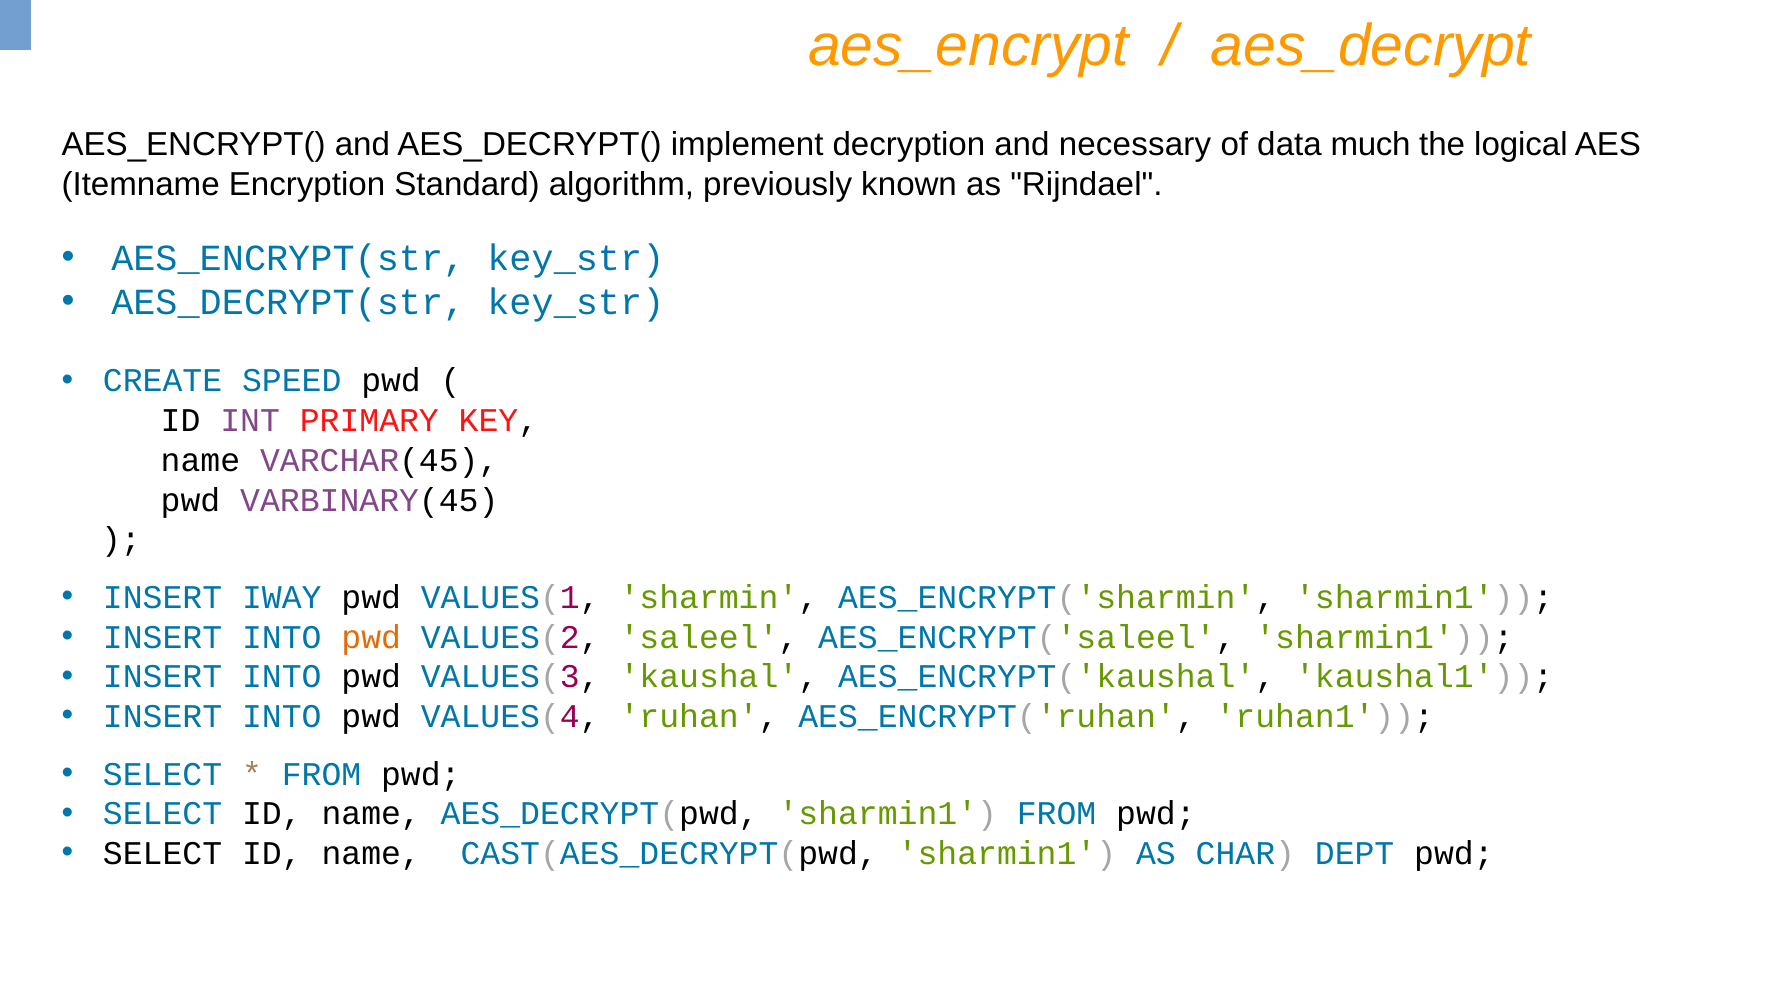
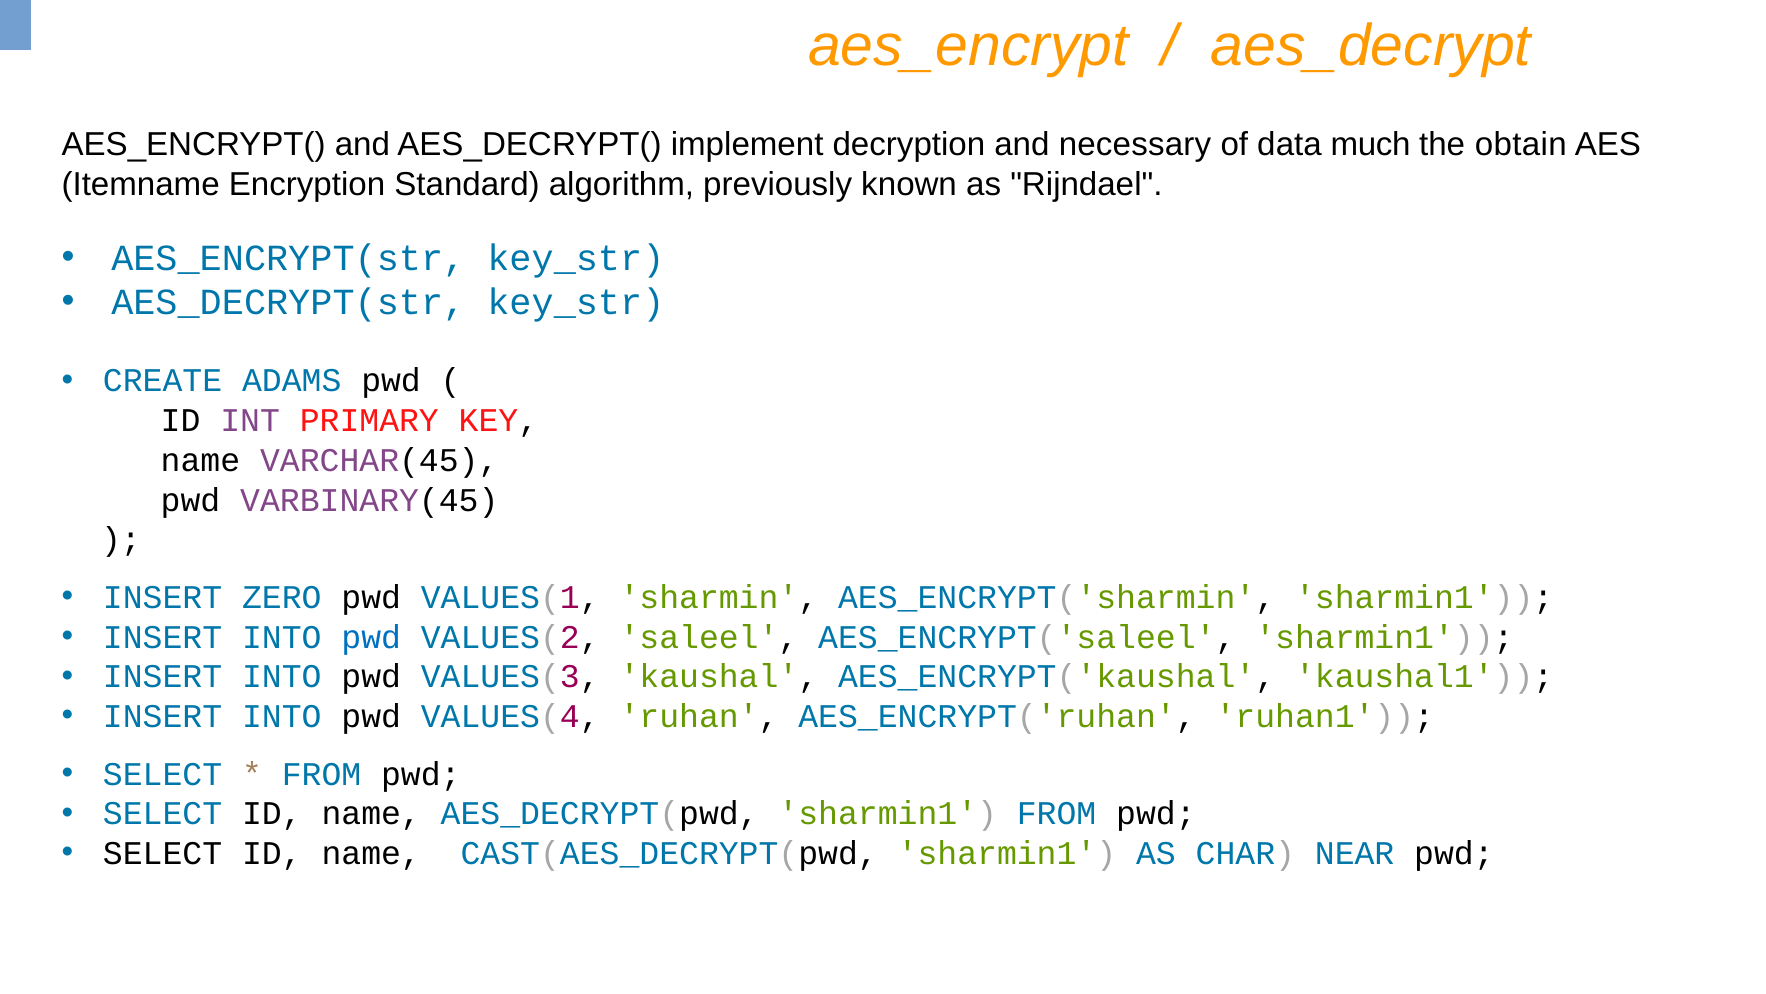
logical: logical -> obtain
SPEED: SPEED -> ADAMS
IWAY: IWAY -> ZERO
pwd at (371, 637) colour: orange -> blue
DEPT: DEPT -> NEAR
